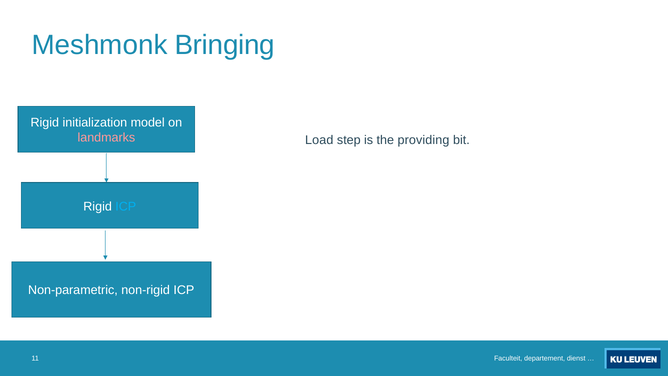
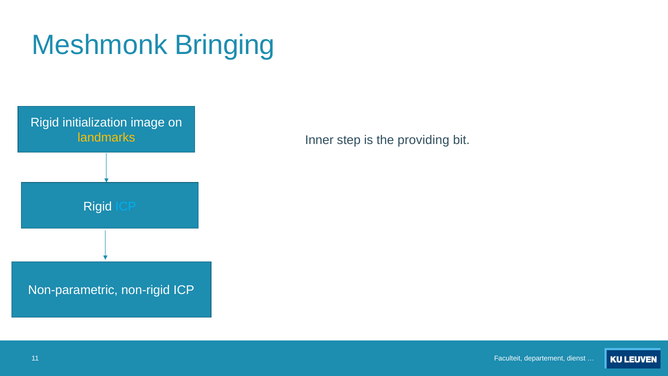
model: model -> image
landmarks colour: pink -> yellow
Load: Load -> Inner
